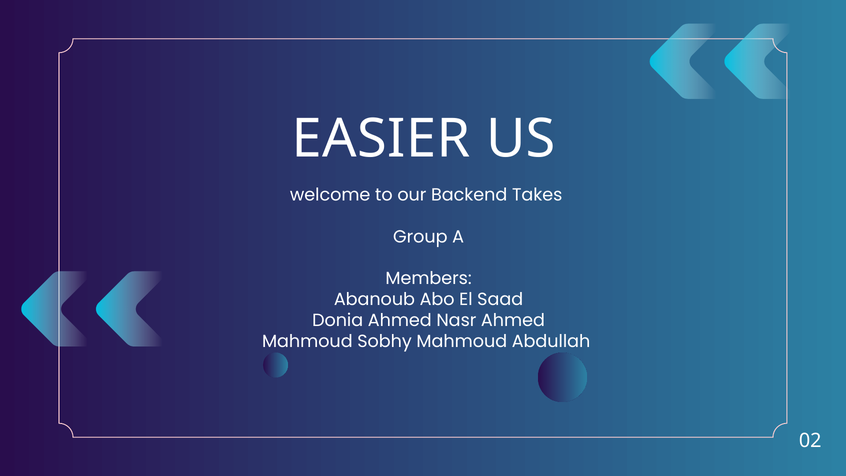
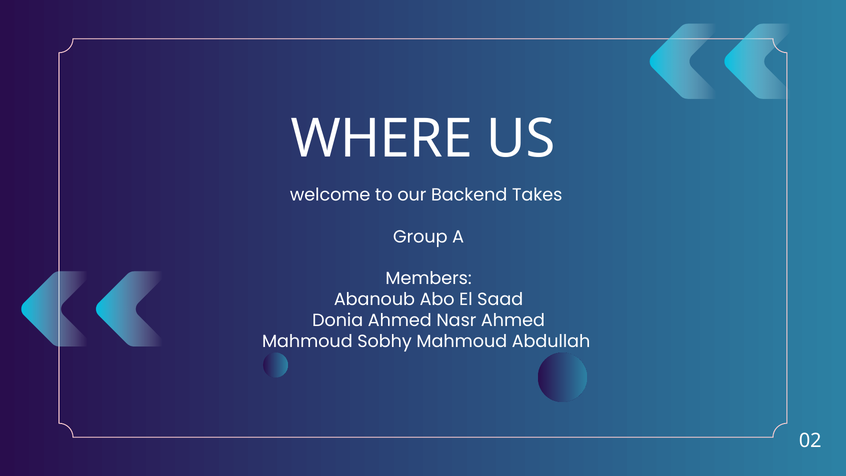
EASIER: EASIER -> WHERE
